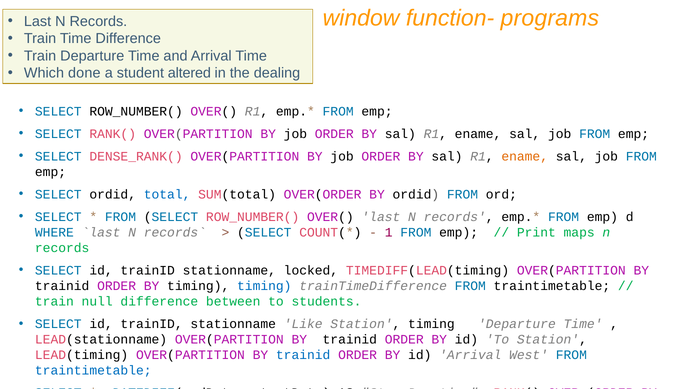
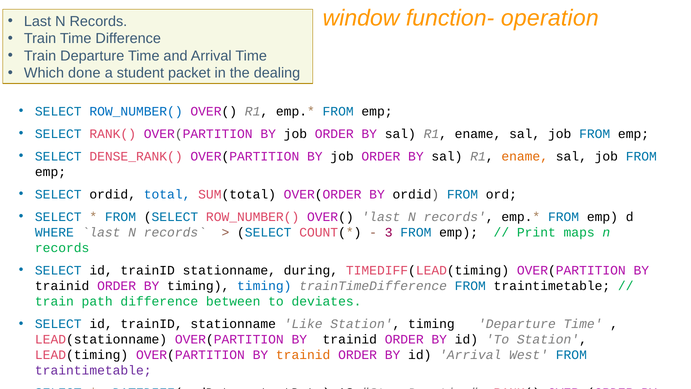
programs: programs -> operation
altered: altered -> packet
ROW_NUMBER( at (136, 111) colour: black -> blue
1: 1 -> 3
locked: locked -> during
null: null -> path
students: students -> deviates
trainid at (303, 355) colour: blue -> orange
traintimetable at (93, 370) colour: blue -> purple
